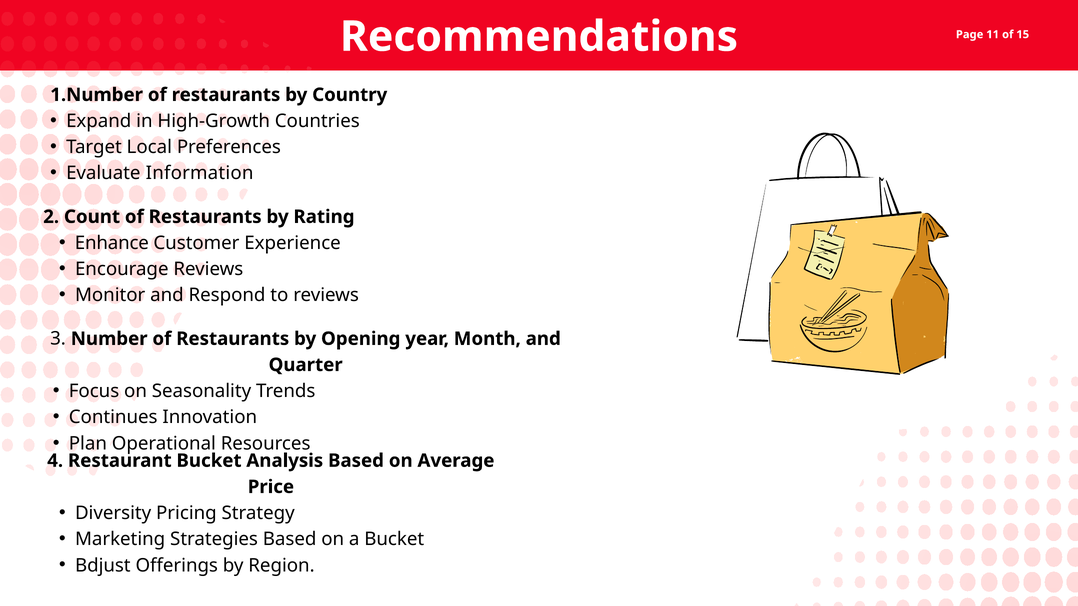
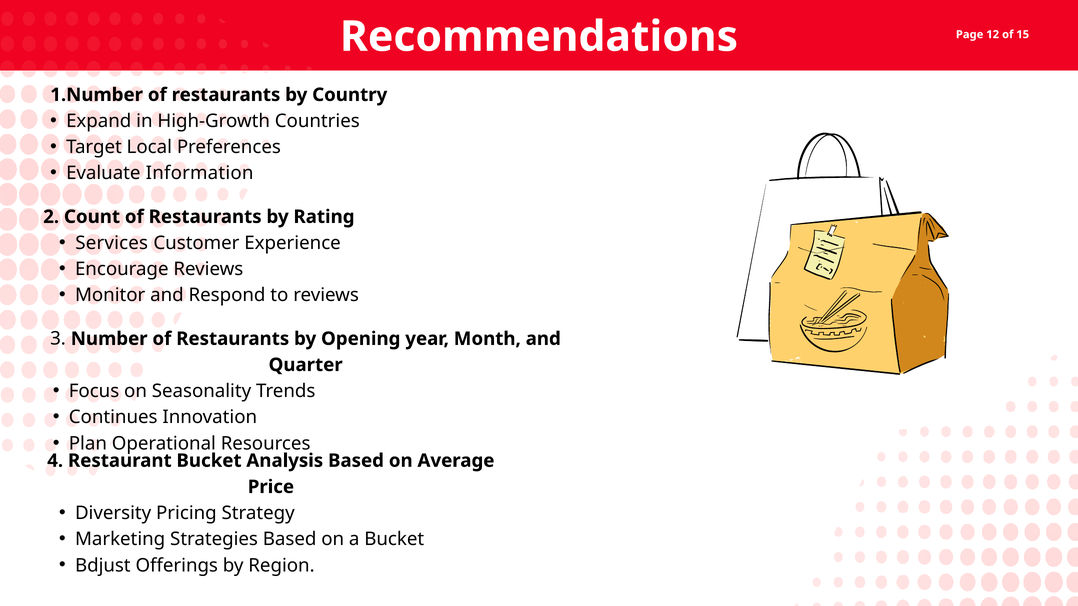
11: 11 -> 12
Enhance: Enhance -> Services
